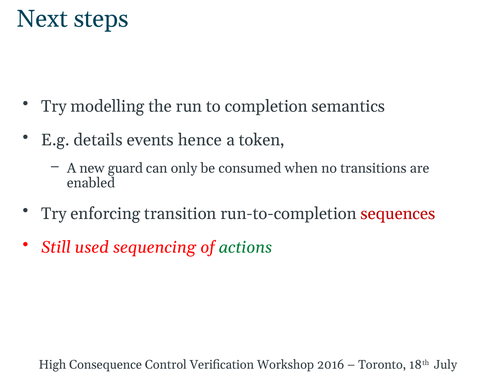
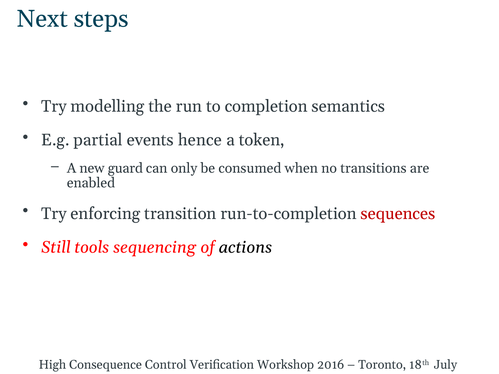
details: details -> partial
used: used -> tools
actions colour: green -> black
